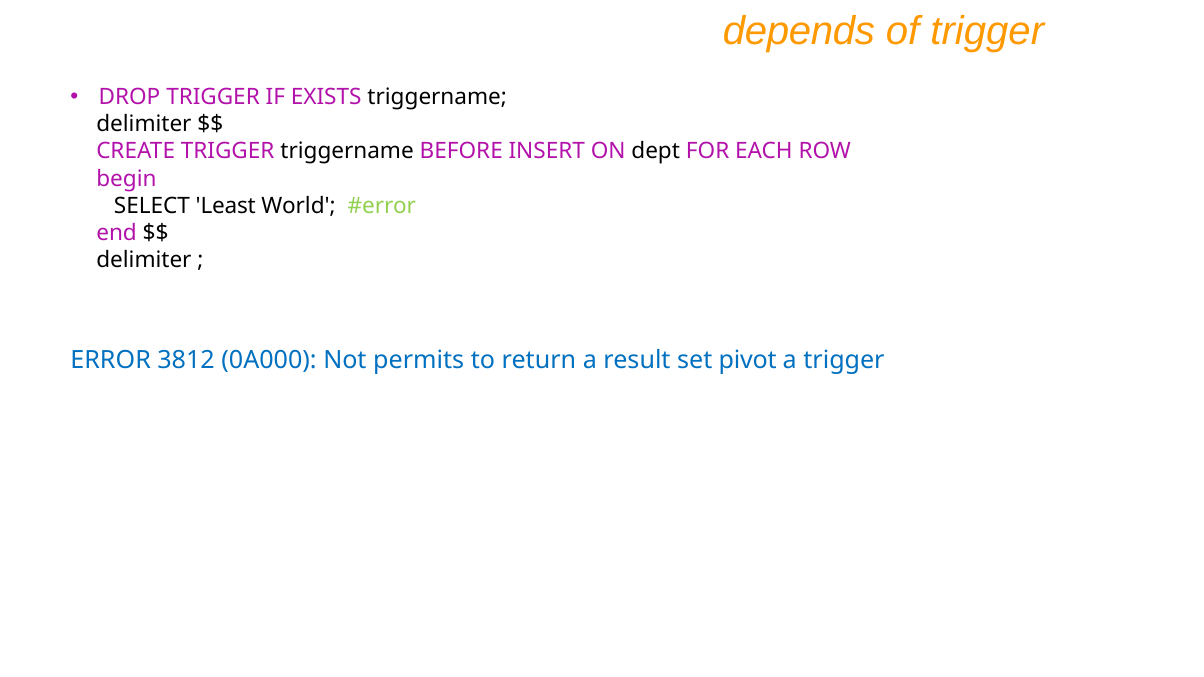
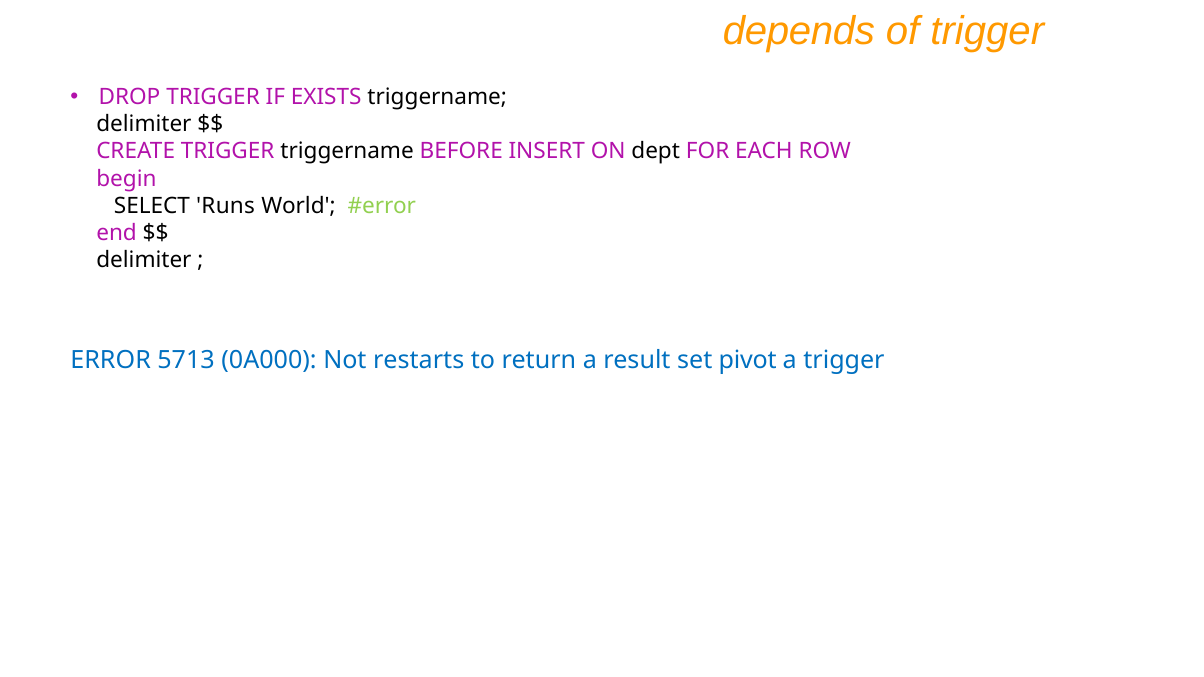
Least: Least -> Runs
3812: 3812 -> 5713
permits: permits -> restarts
